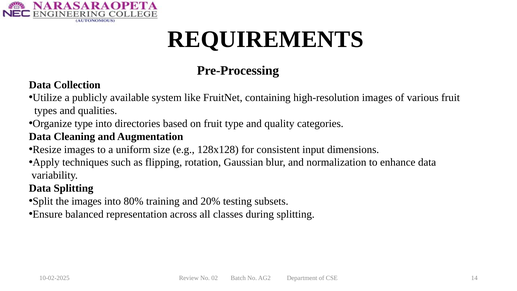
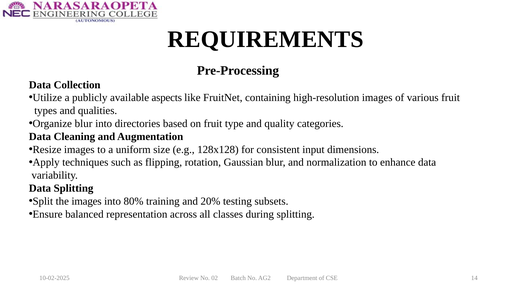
system: system -> aspects
Organize type: type -> blur
